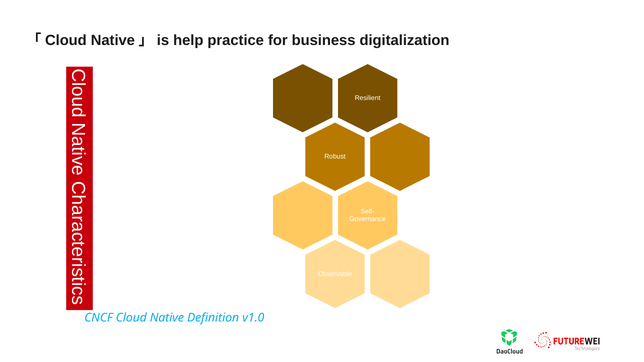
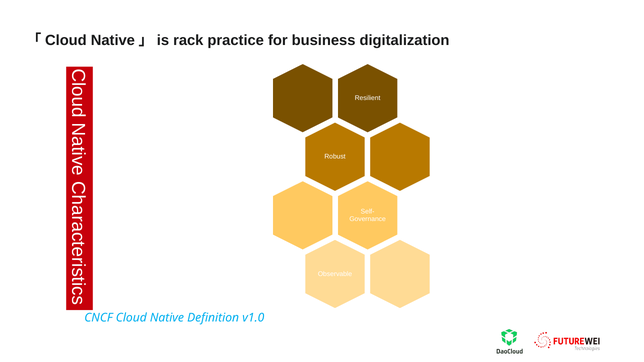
help: help -> rack
